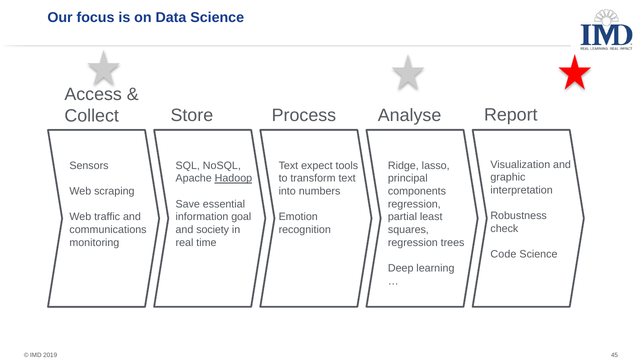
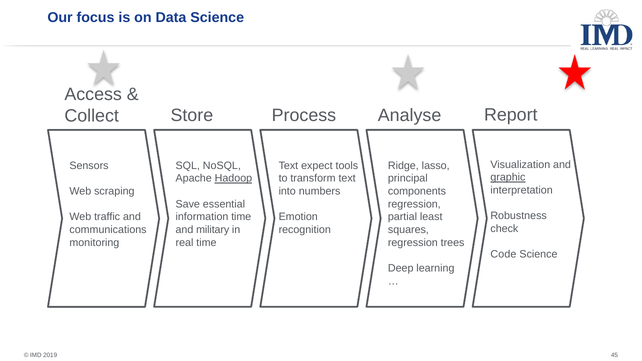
graphic underline: none -> present
information goal: goal -> time
society: society -> military
